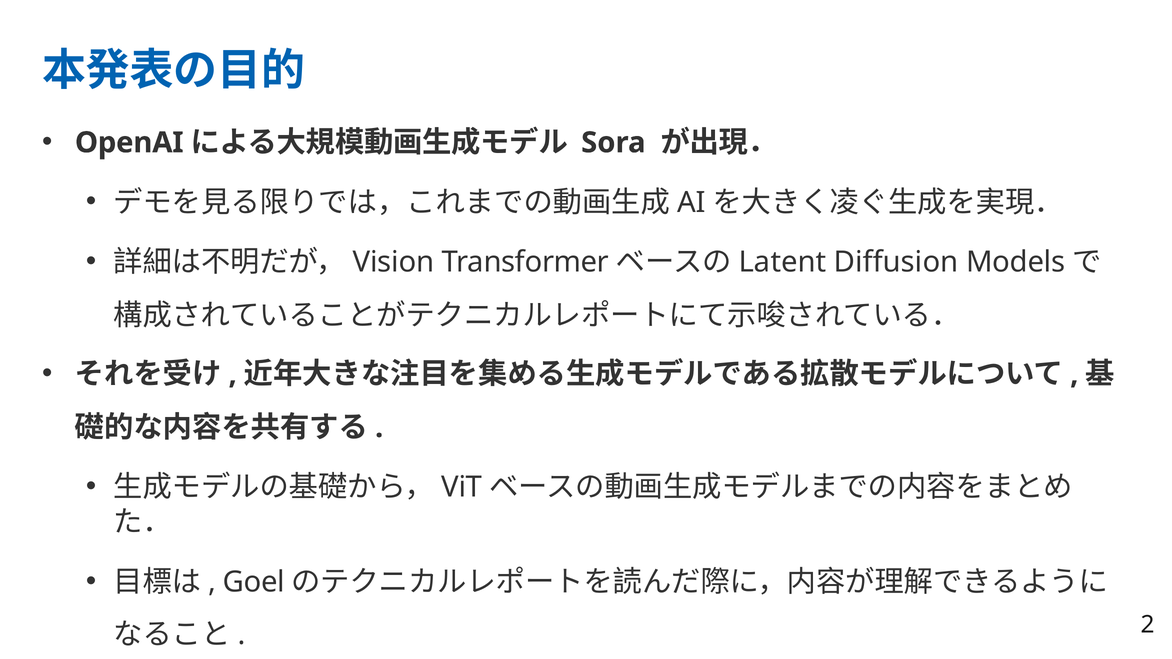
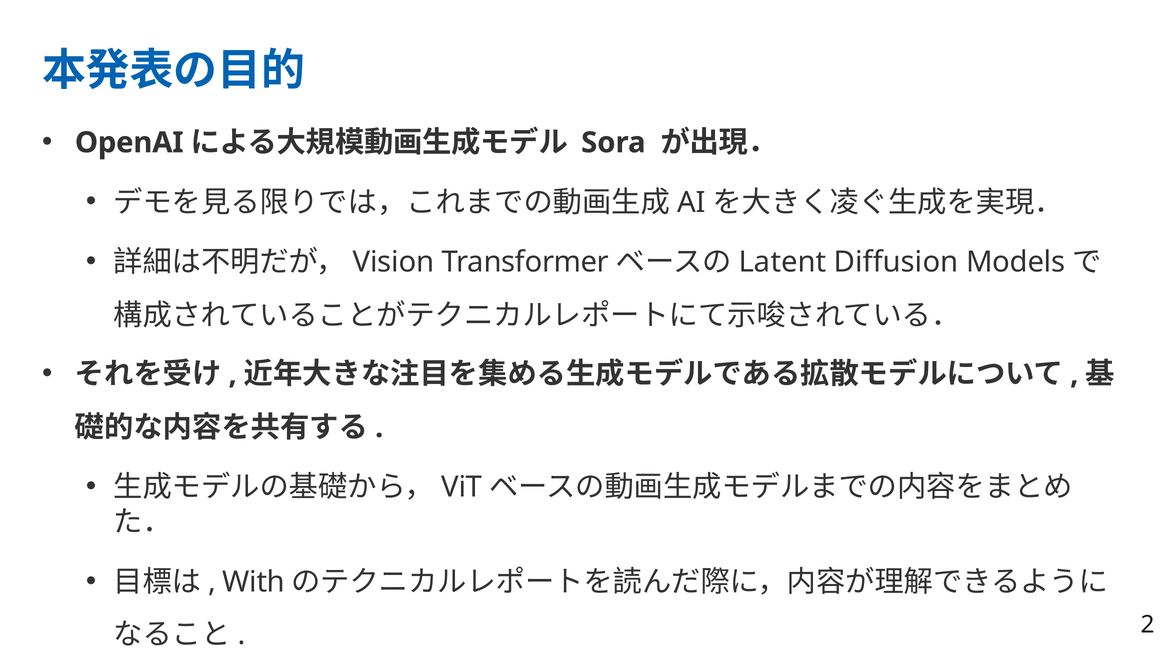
Goel: Goel -> With
